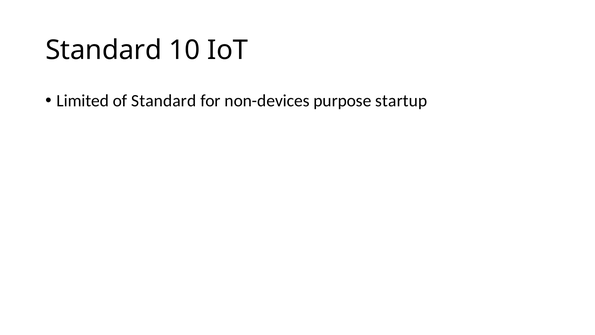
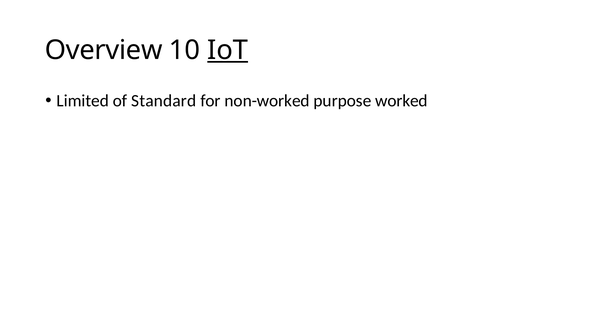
Standard at (104, 50): Standard -> Overview
IoT underline: none -> present
non-devices: non-devices -> non-worked
startup: startup -> worked
